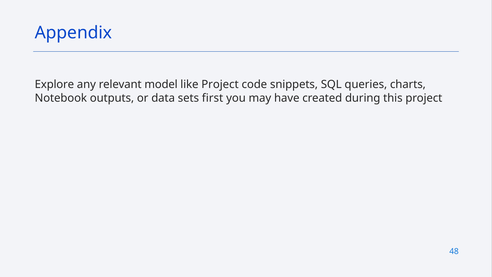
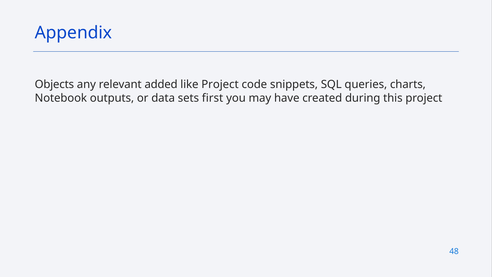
Explore: Explore -> Objects
model: model -> added
